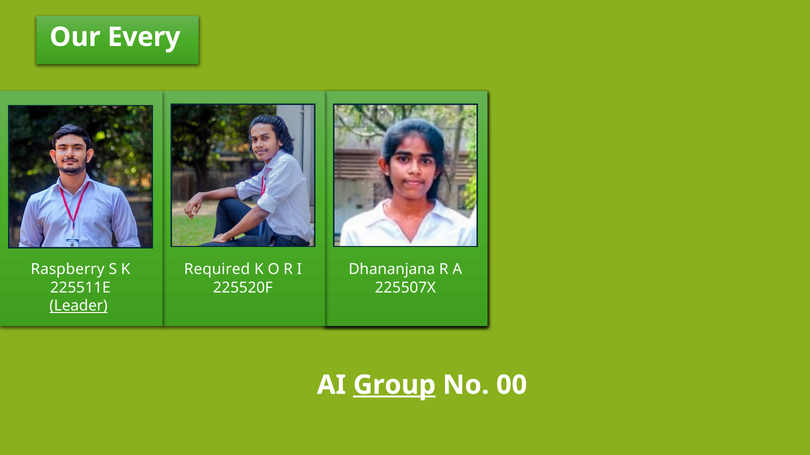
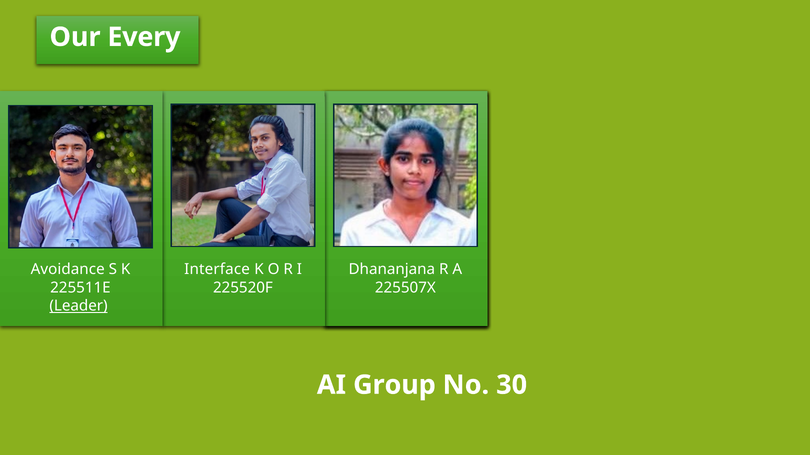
Raspberry: Raspberry -> Avoidance
Required: Required -> Interface
Group underline: present -> none
00: 00 -> 30
